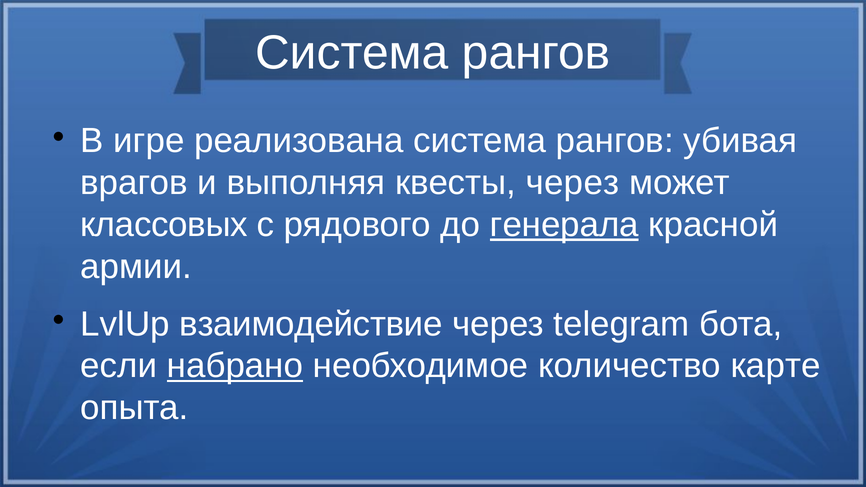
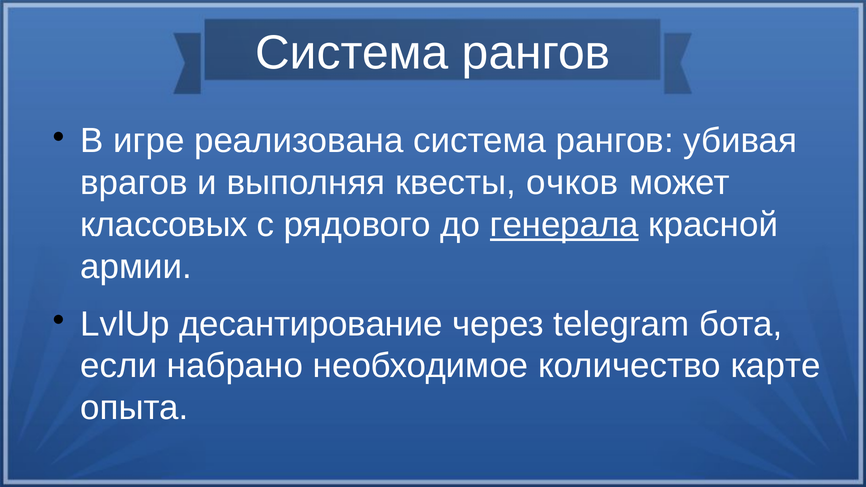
квесты через: через -> очков
взаимодействие: взаимодействие -> десантирование
набрано underline: present -> none
